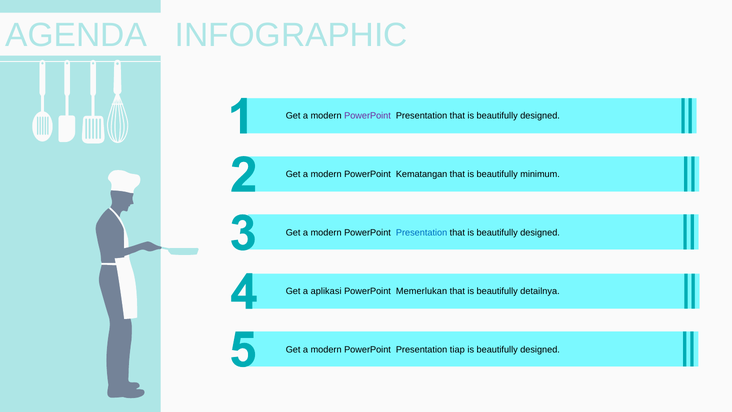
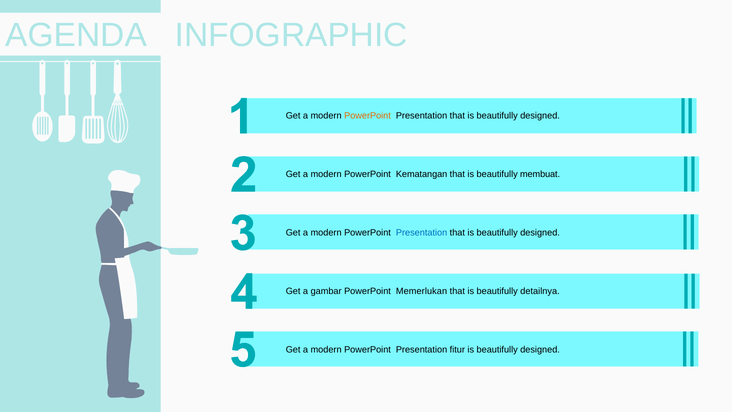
PowerPoint at (368, 116) colour: purple -> orange
minimum: minimum -> membuat
aplikasi: aplikasi -> gambar
tiap: tiap -> fitur
